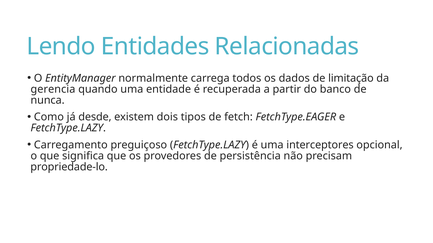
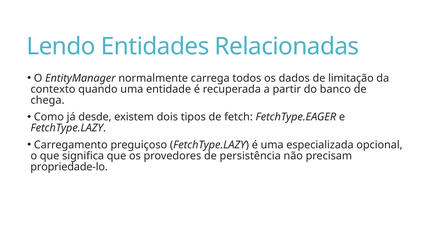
gerencia: gerencia -> contexto
nunca: nunca -> chega
interceptores: interceptores -> especializada
